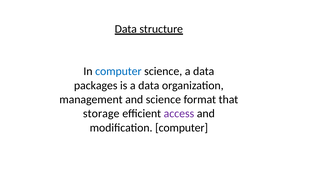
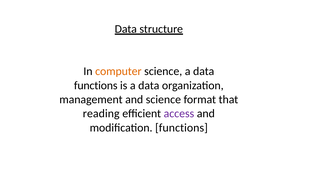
computer at (118, 71) colour: blue -> orange
packages at (96, 85): packages -> functions
storage: storage -> reading
modification computer: computer -> functions
